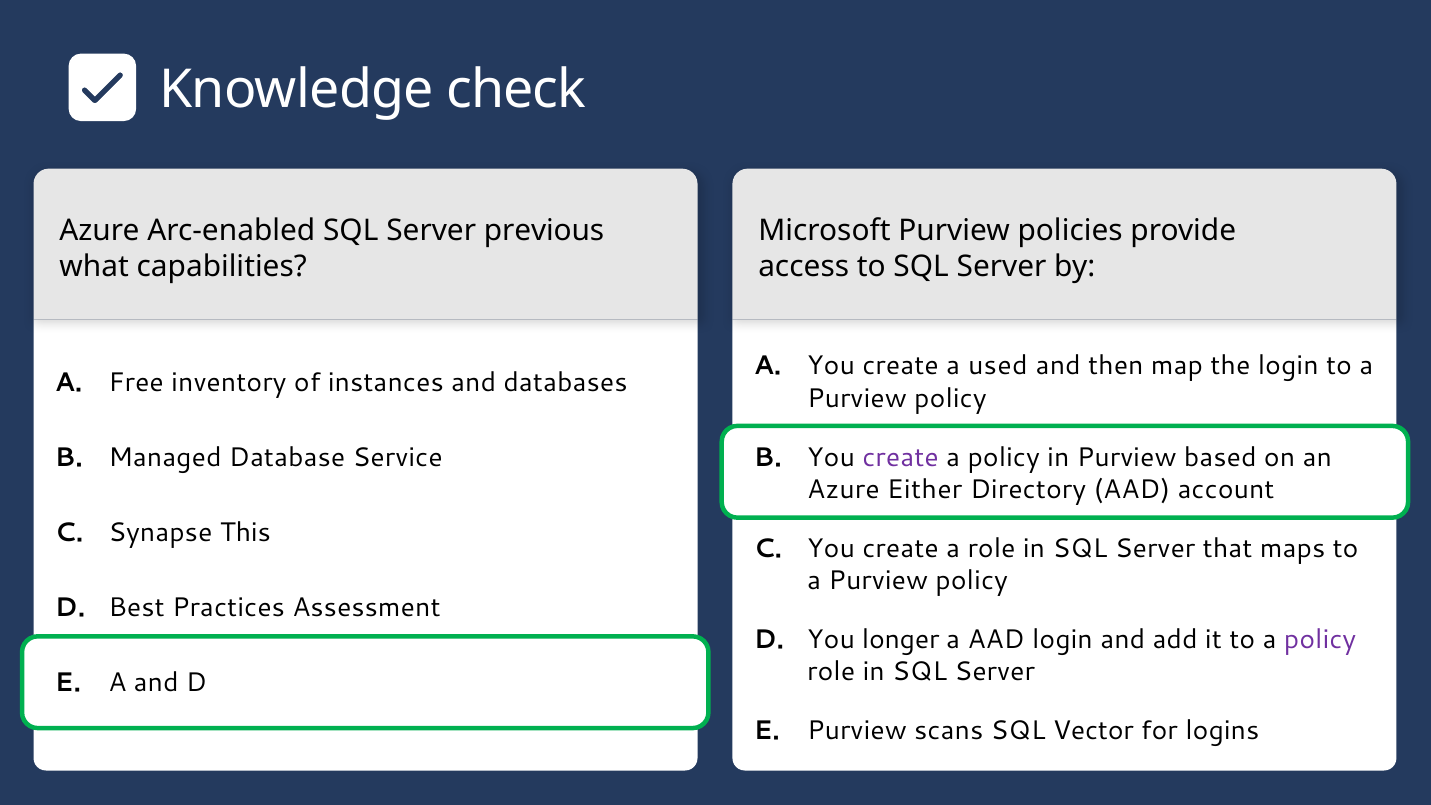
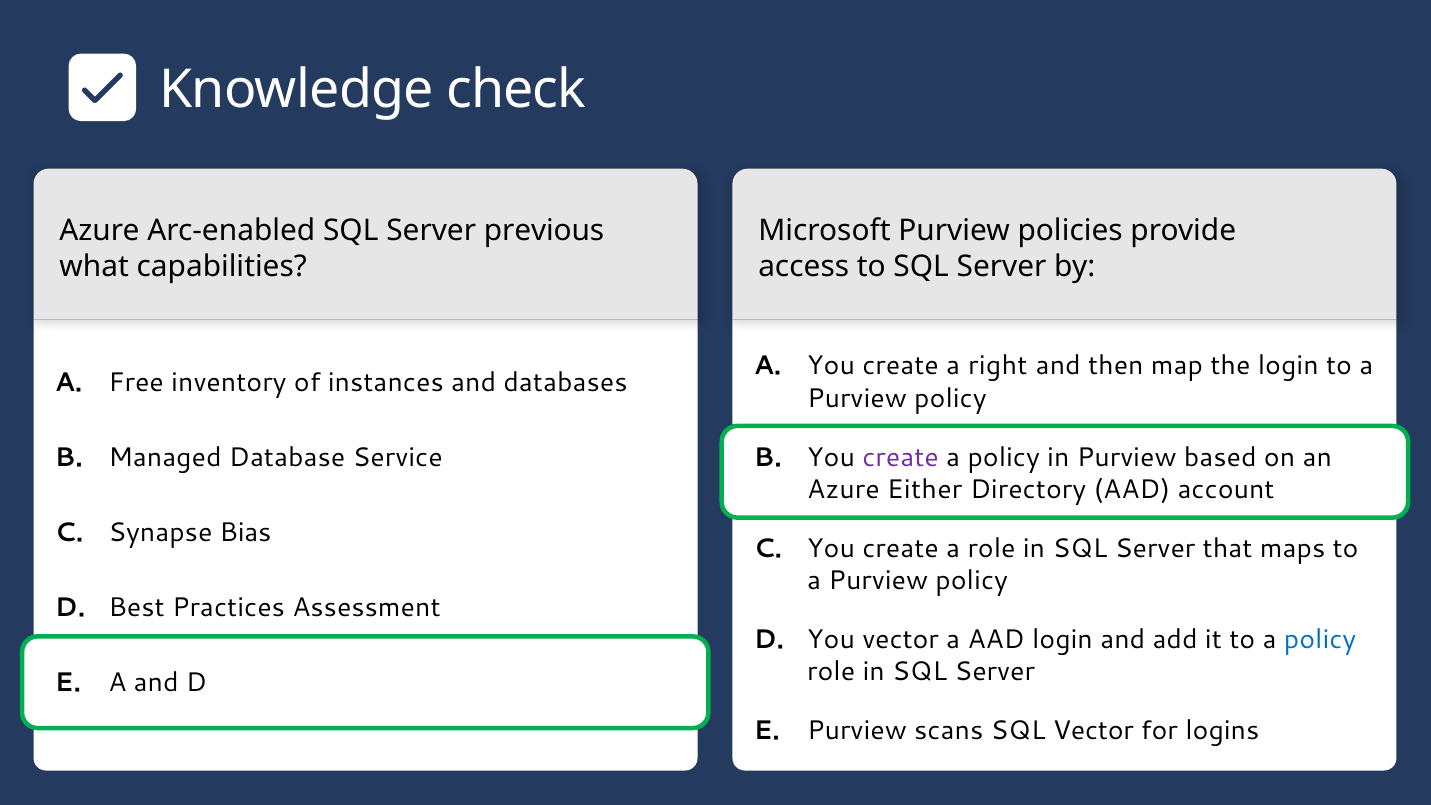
used: used -> right
This: This -> Bias
longer at (901, 640): longer -> vector
policy at (1320, 640) colour: purple -> blue
